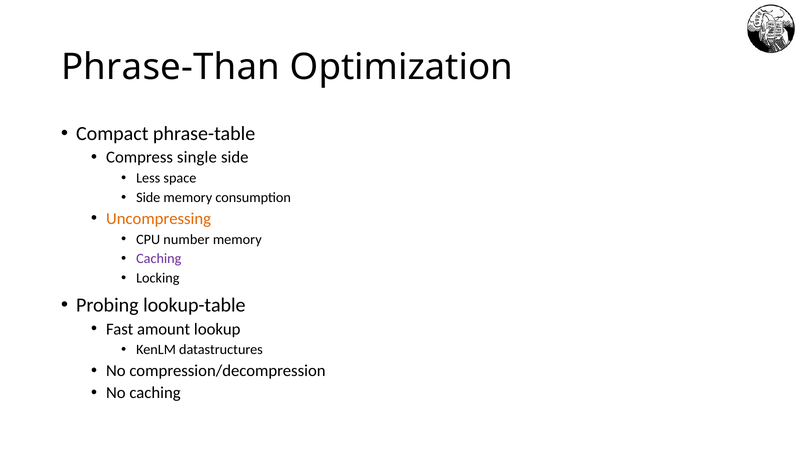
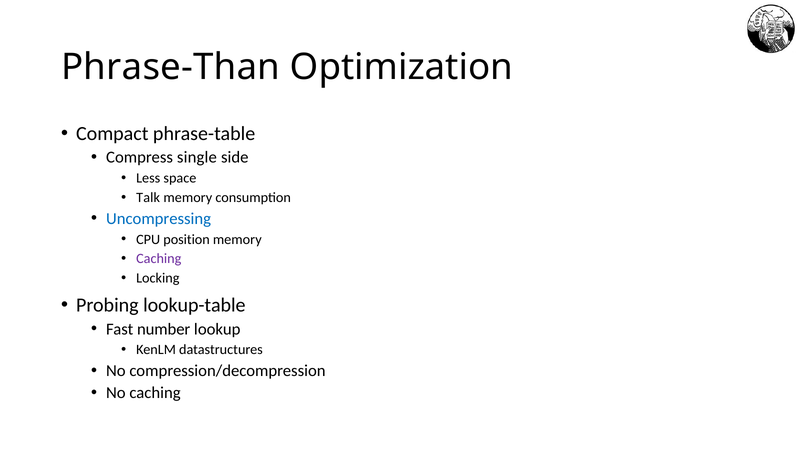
Side at (148, 198): Side -> Talk
Uncompressing colour: orange -> blue
number: number -> position
amount: amount -> number
